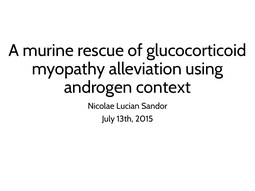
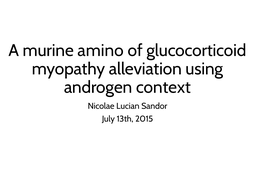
rescue: rescue -> amino
